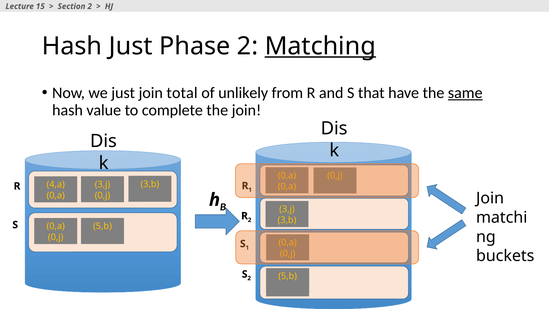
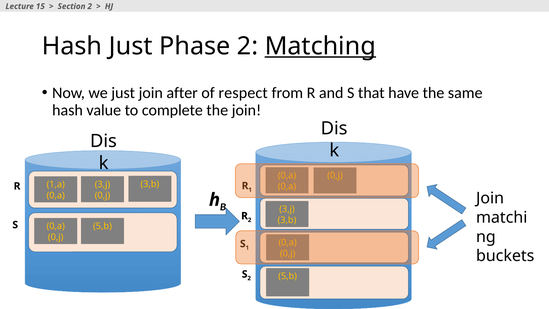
total: total -> after
unlikely: unlikely -> respect
same underline: present -> none
4,a: 4,a -> 1,a
